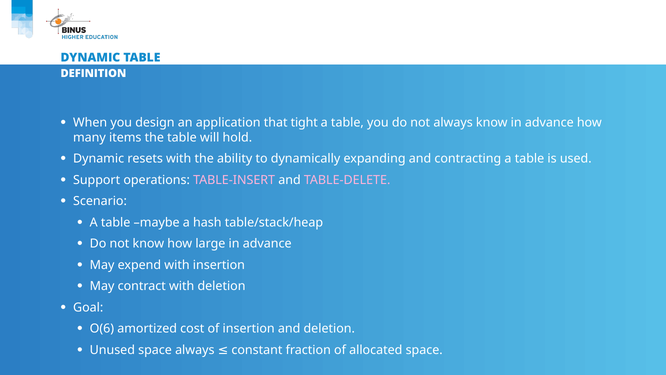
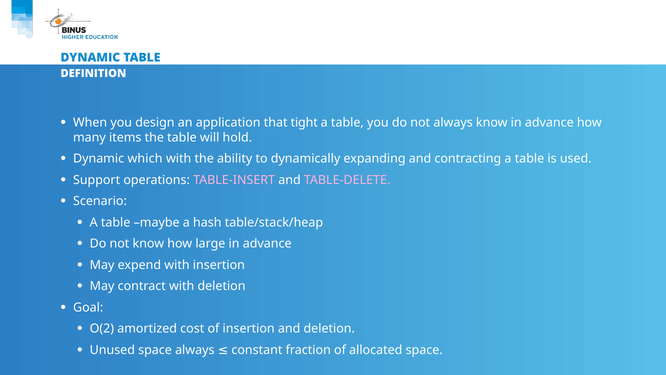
resets: resets -> which
O(6: O(6 -> O(2
